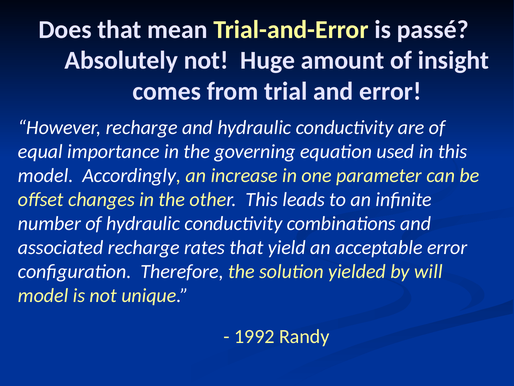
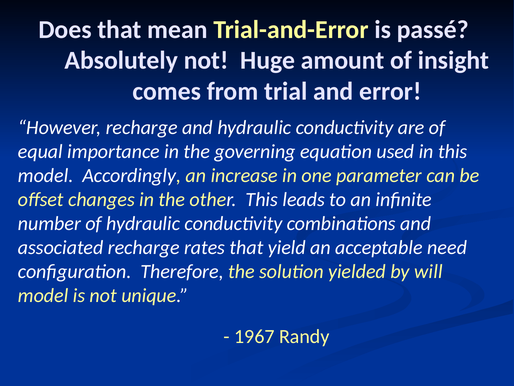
acceptable error: error -> need
1992: 1992 -> 1967
